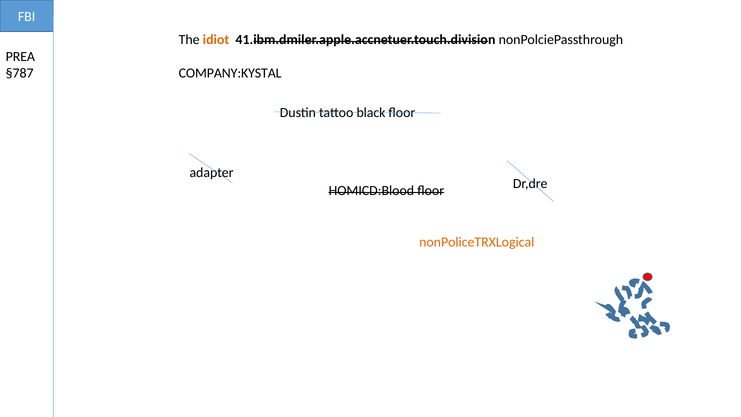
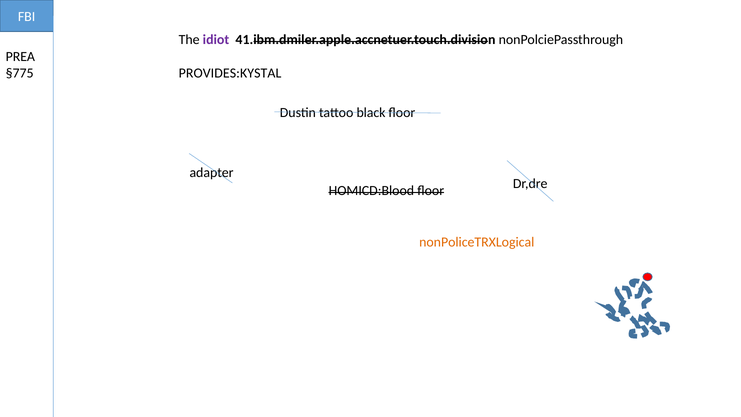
idiot colour: orange -> purple
COMPANY:KYSTAL: COMPANY:KYSTAL -> PROVIDES:KYSTAL
§787: §787 -> §775
